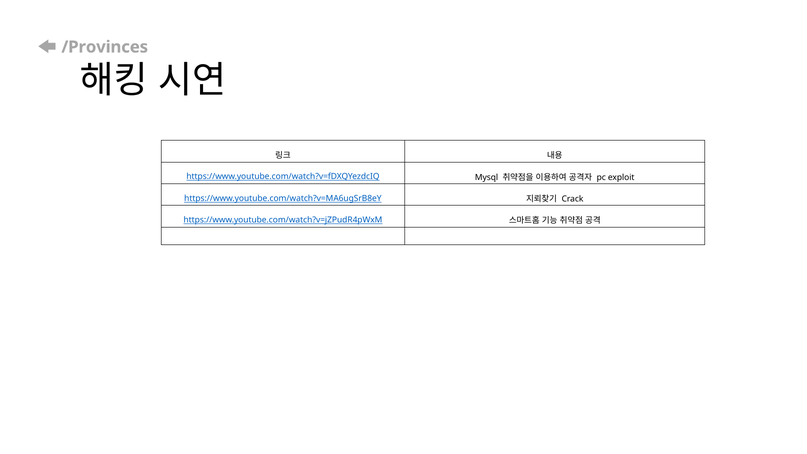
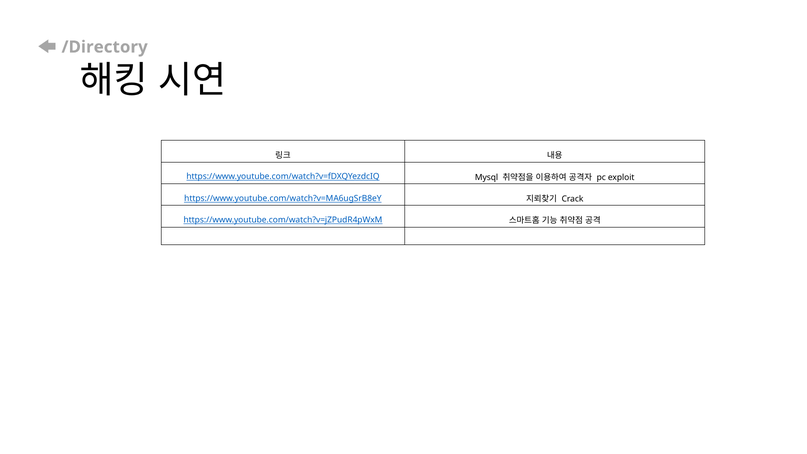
/Provinces: /Provinces -> /Directory
